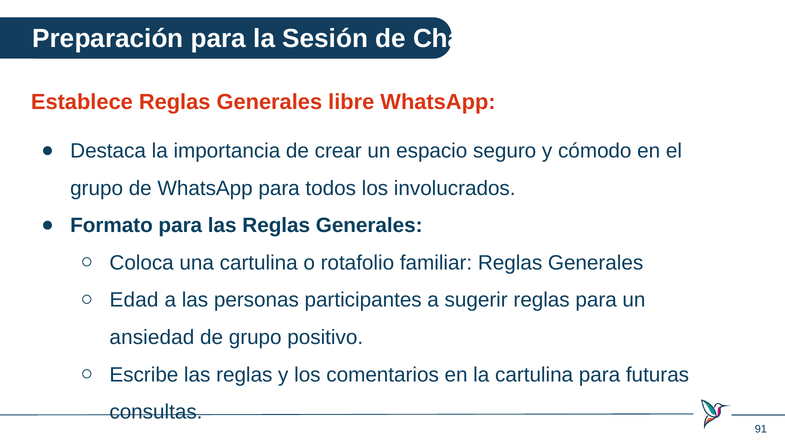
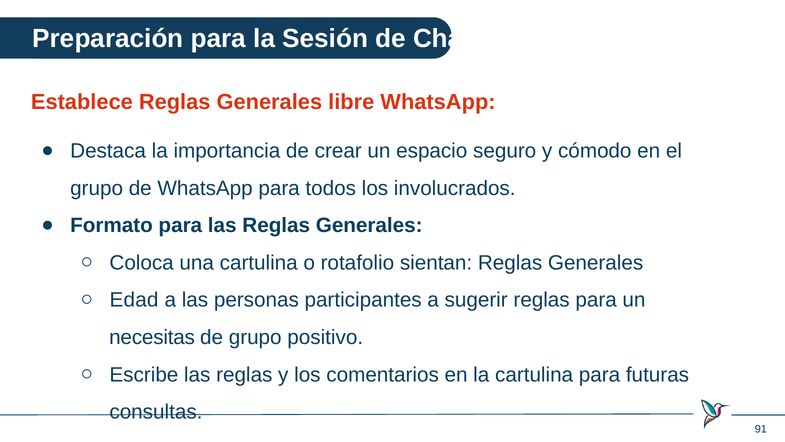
familiar: familiar -> sientan
ansiedad: ansiedad -> necesitas
